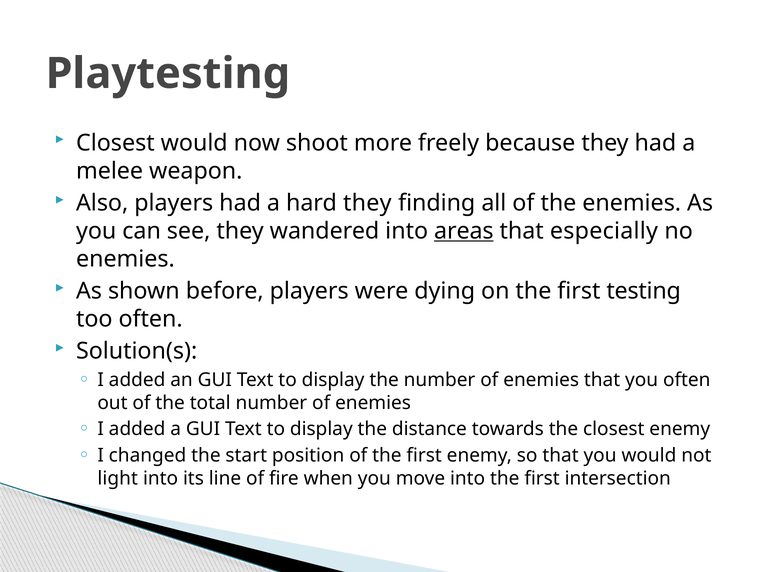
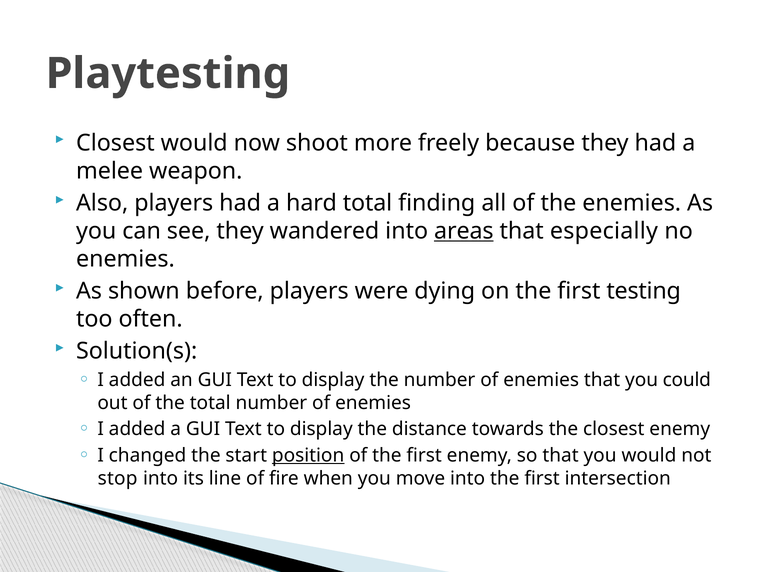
hard they: they -> total
you often: often -> could
position underline: none -> present
light: light -> stop
